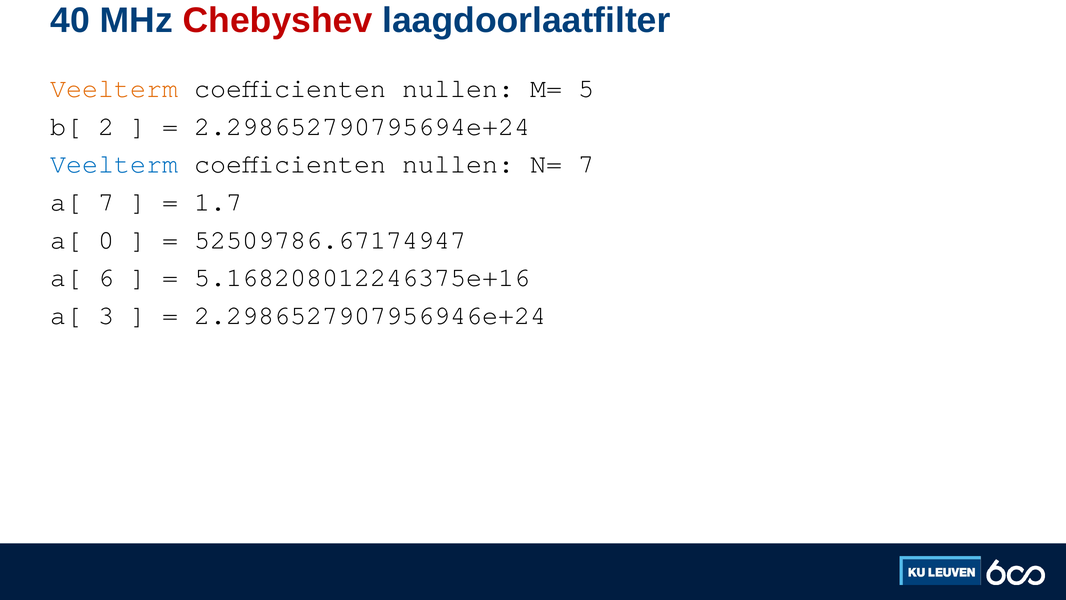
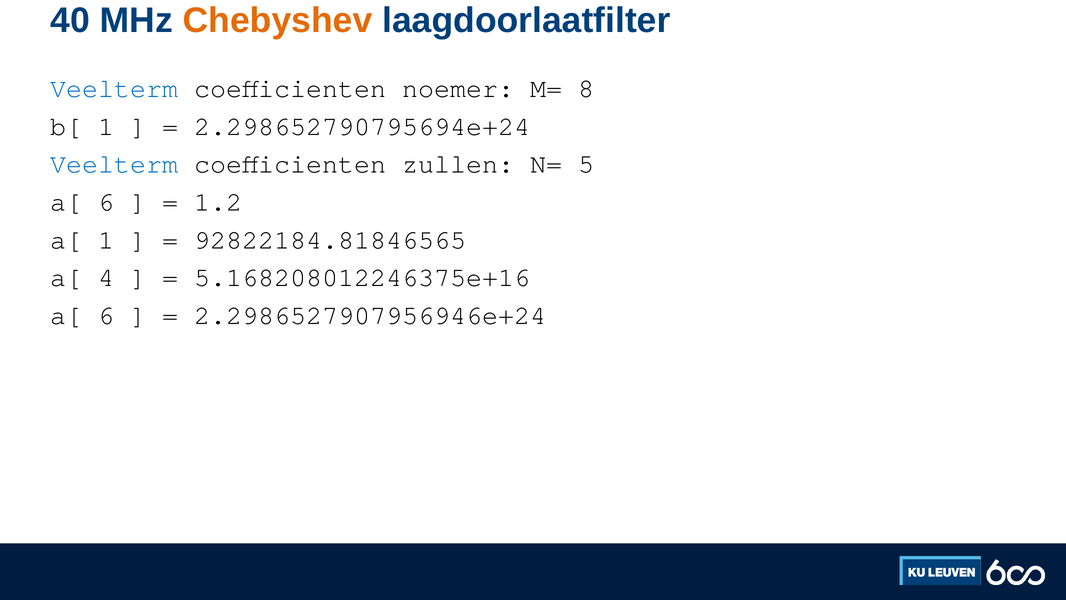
Chebyshev colour: red -> orange
Veelterm at (114, 88) colour: orange -> blue
nullen at (458, 88): nullen -> noemer
5: 5 -> 8
b[ 2: 2 -> 1
nullen at (458, 164): nullen -> zullen
N= 7: 7 -> 5
7 at (106, 202): 7 -> 6
1.7: 1.7 -> 1.2
a[ 0: 0 -> 1
52509786.67174947: 52509786.67174947 -> 92822184.81846565
6: 6 -> 4
3 at (106, 315): 3 -> 6
